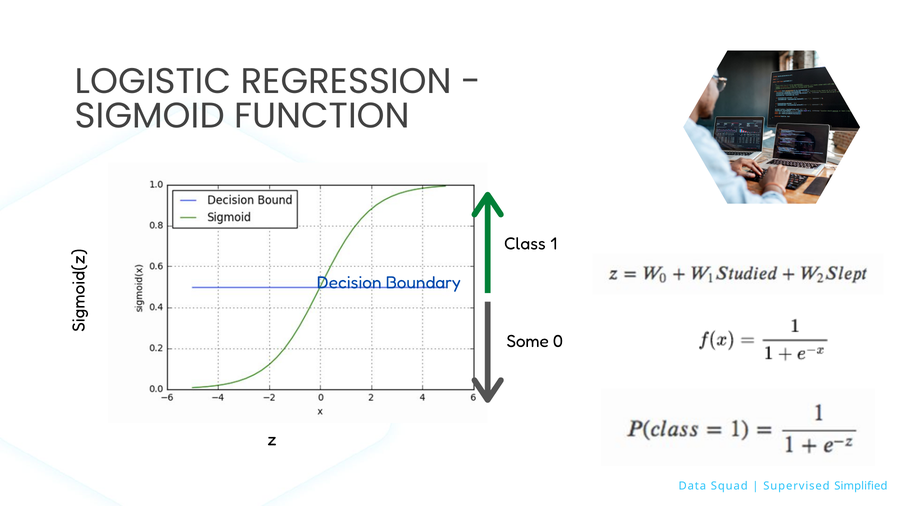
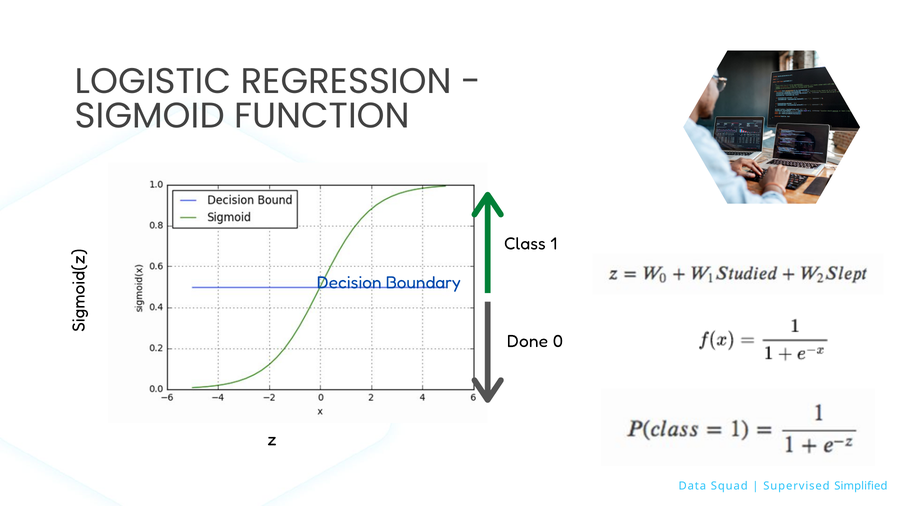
Some: Some -> Done
